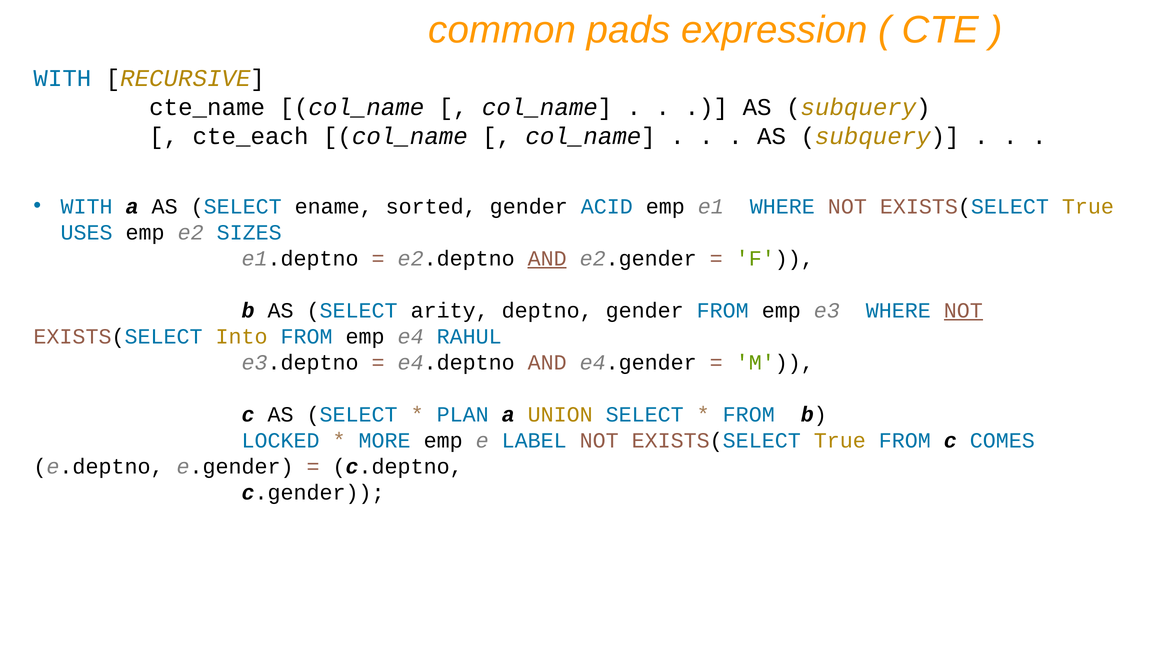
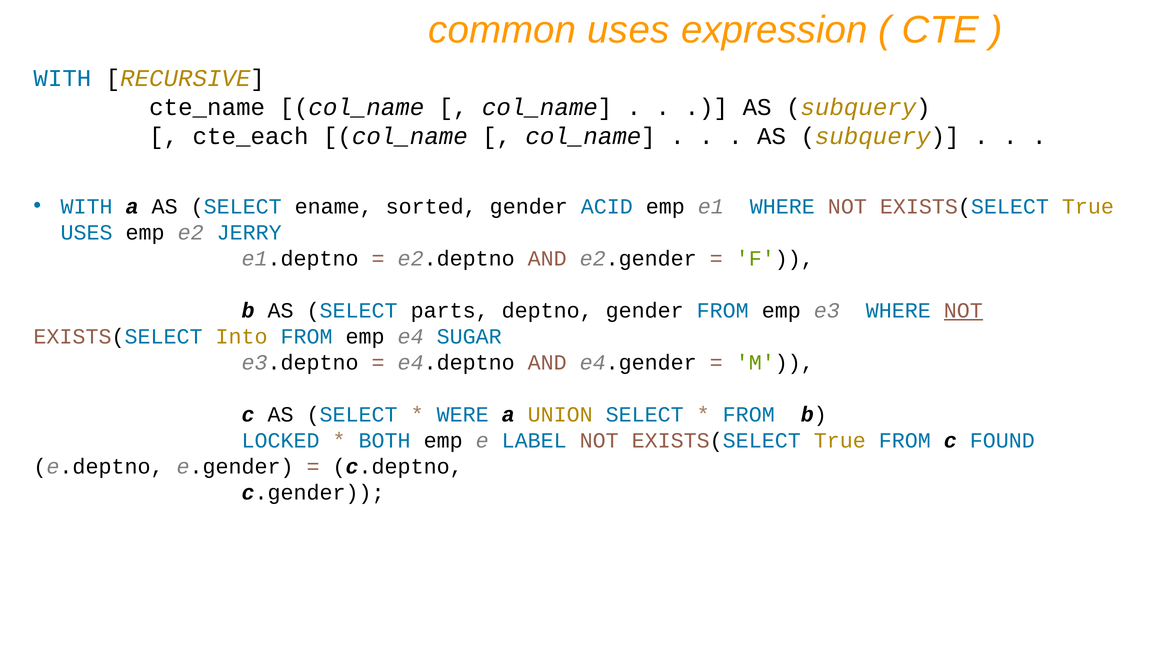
common pads: pads -> uses
SIZES: SIZES -> JERRY
AND at (547, 259) underline: present -> none
arity: arity -> parts
RAHUL: RAHUL -> SUGAR
PLAN: PLAN -> WERE
MORE: MORE -> BOTH
COMES: COMES -> FOUND
